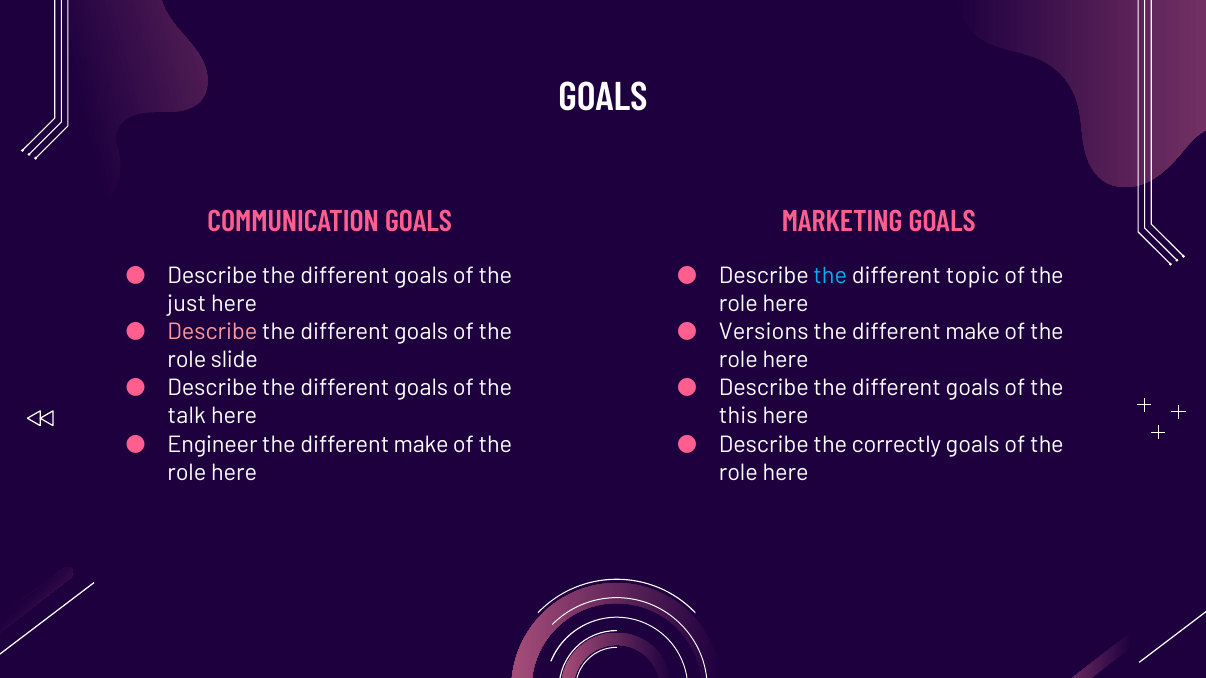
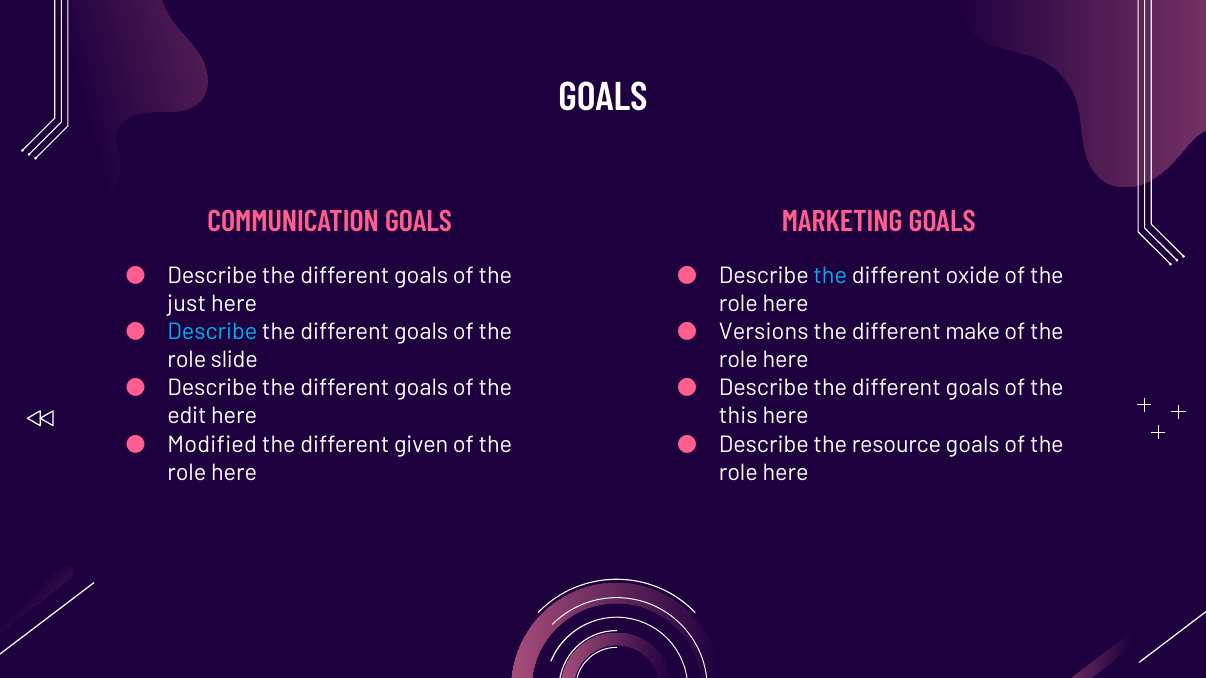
topic: topic -> oxide
Describe at (212, 332) colour: pink -> light blue
talk: talk -> edit
Engineer: Engineer -> Modified
make at (421, 445): make -> given
correctly: correctly -> resource
